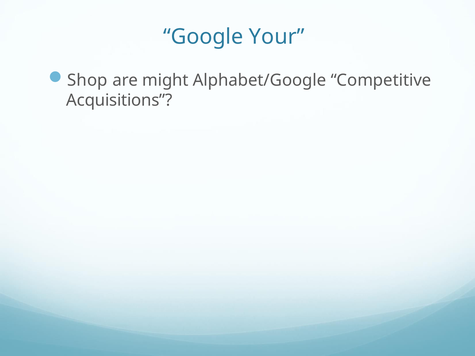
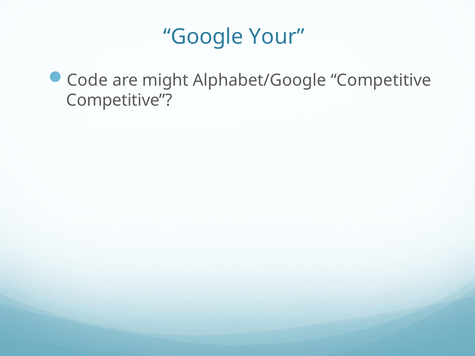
Shop: Shop -> Code
Acquisitions at (119, 101): Acquisitions -> Competitive
